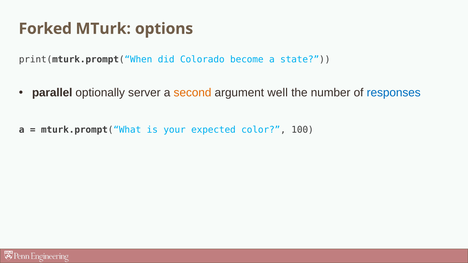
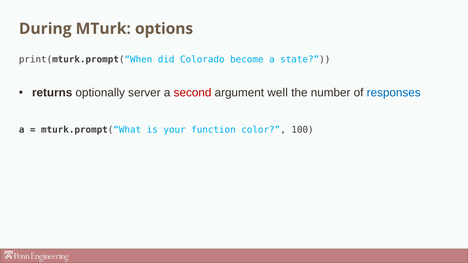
Forked: Forked -> During
parallel: parallel -> returns
second colour: orange -> red
expected: expected -> function
